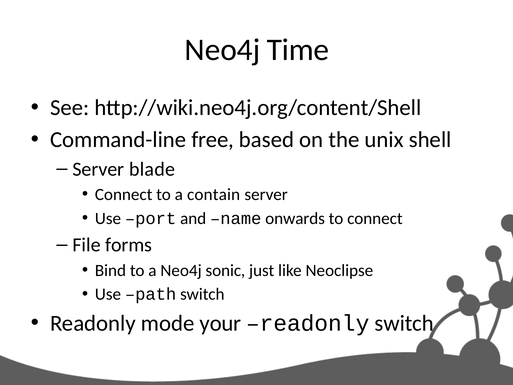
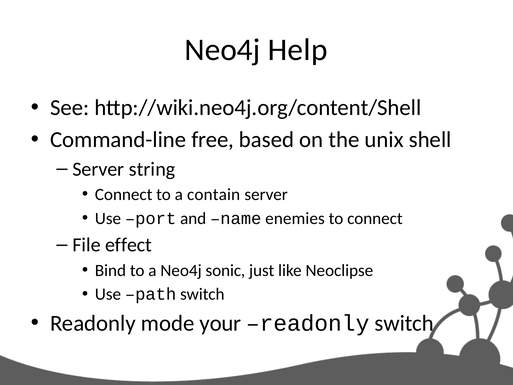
Time: Time -> Help
blade: blade -> string
onwards: onwards -> enemies
forms: forms -> effect
